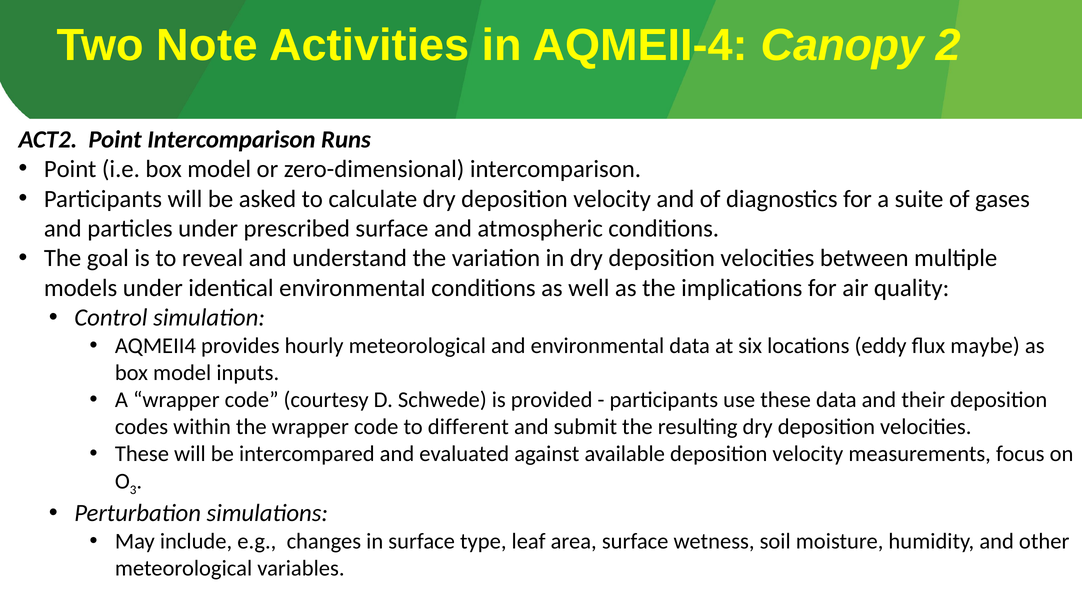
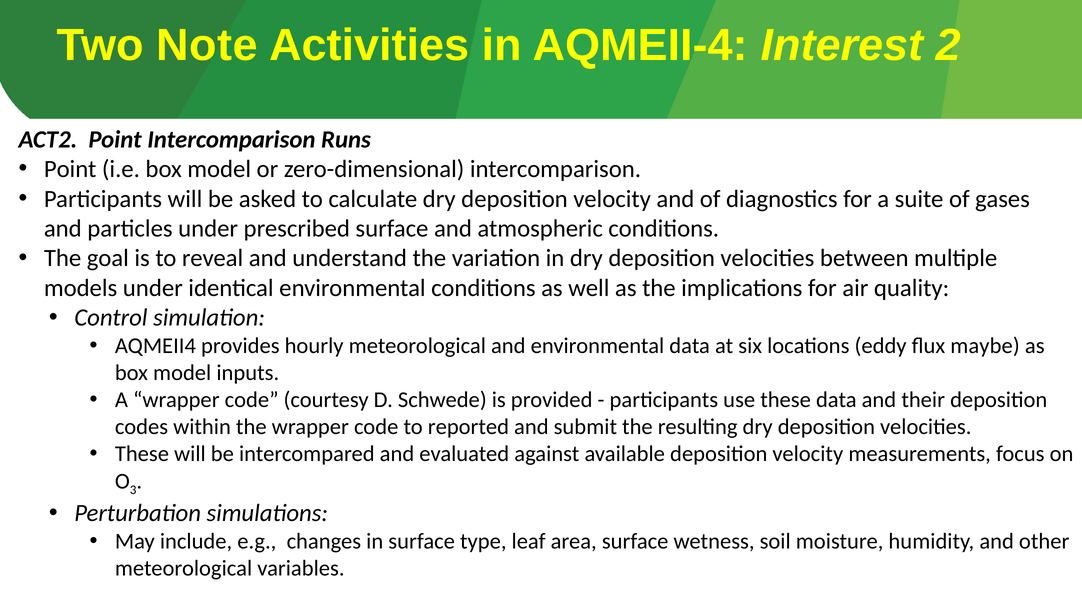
Canopy: Canopy -> Interest
different: different -> reported
